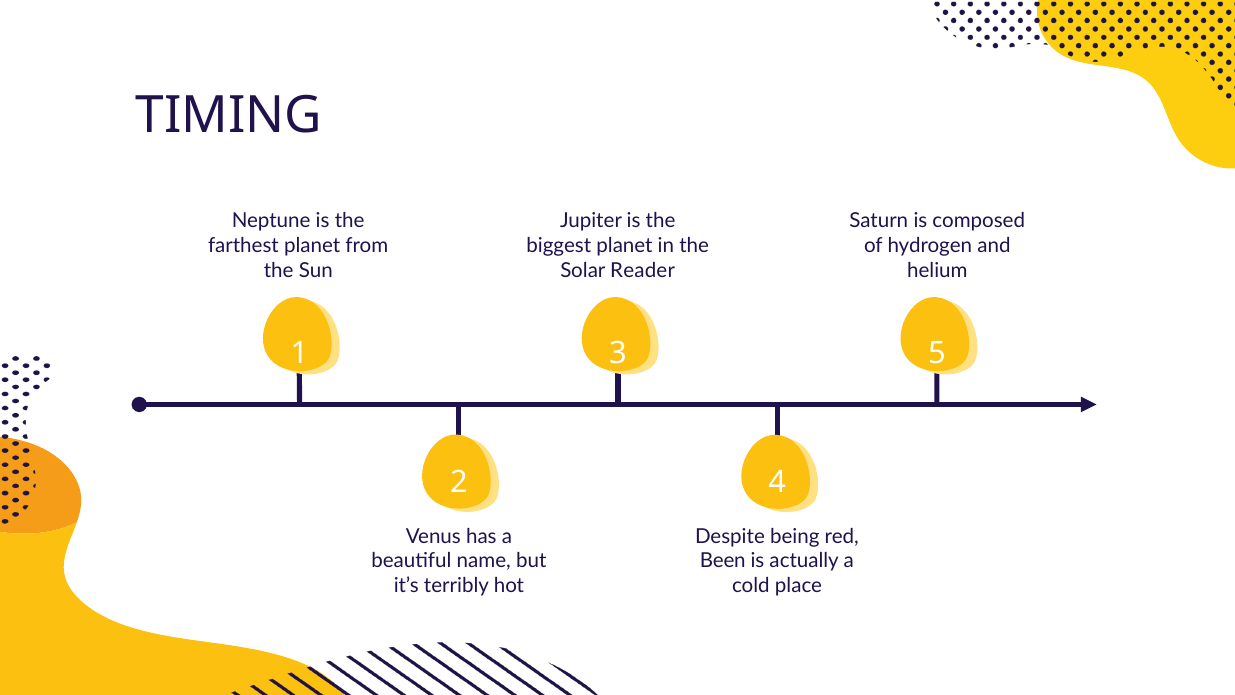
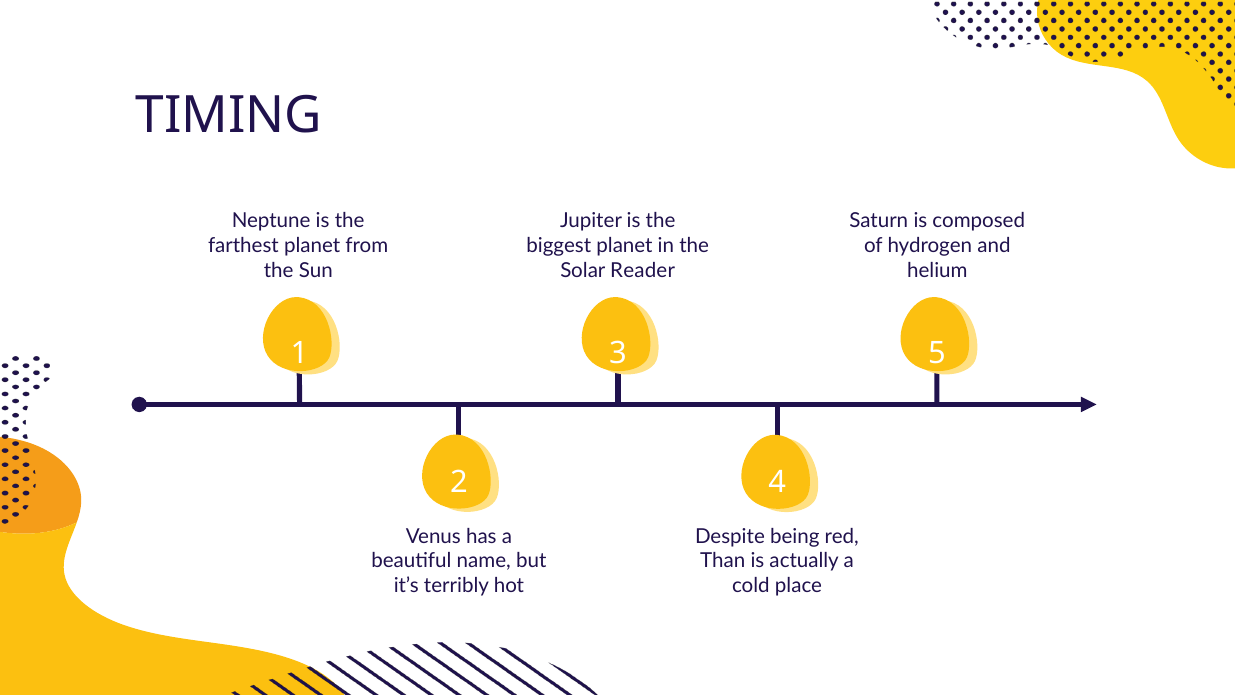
Been: Been -> Than
